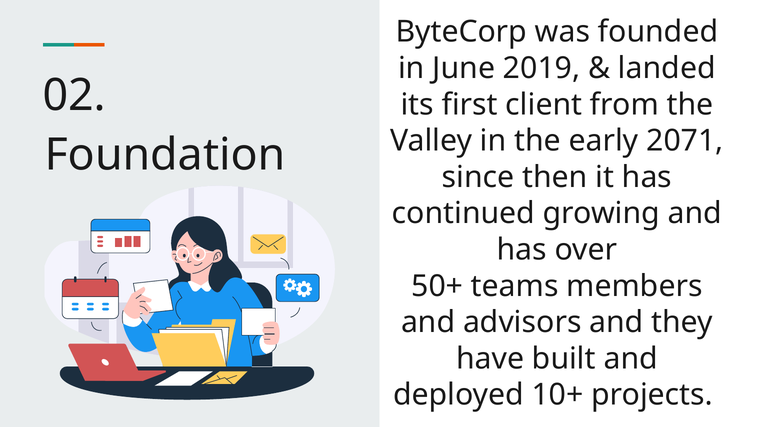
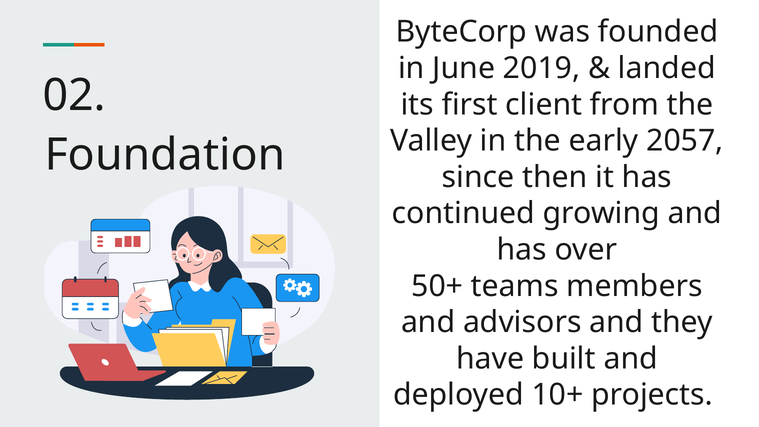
2071: 2071 -> 2057
